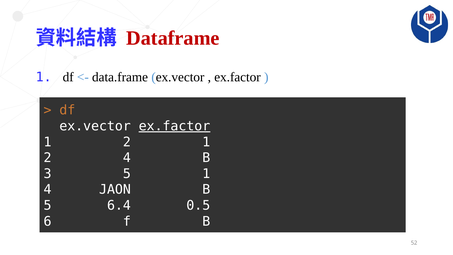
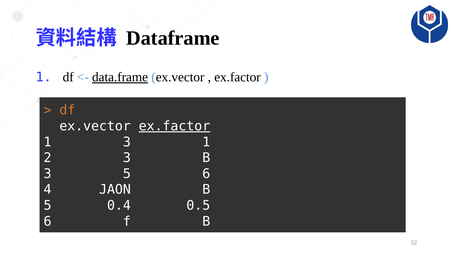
Dataframe colour: red -> black
data.frame underline: none -> present
2 at (127, 142): 2 -> 3
2 4: 4 -> 3
5 1: 1 -> 6
6.4: 6.4 -> 0.4
